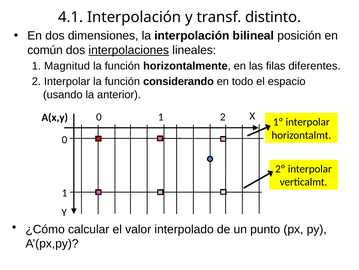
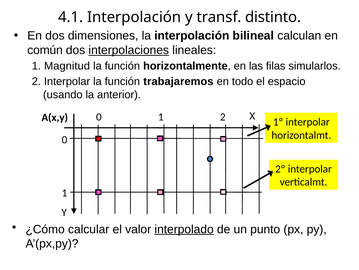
posición: posición -> calculan
diferentes: diferentes -> simularlos
considerando: considerando -> trabajaremos
interpolado underline: none -> present
